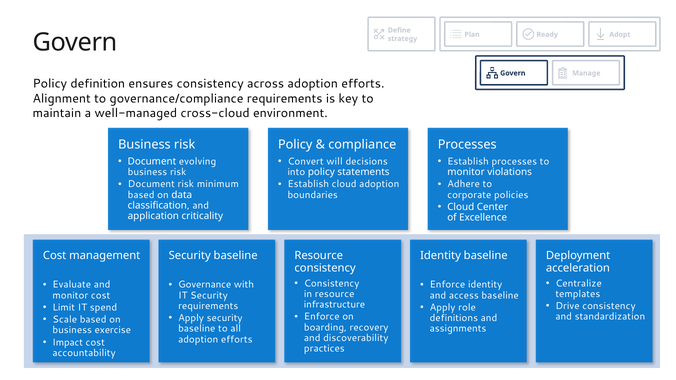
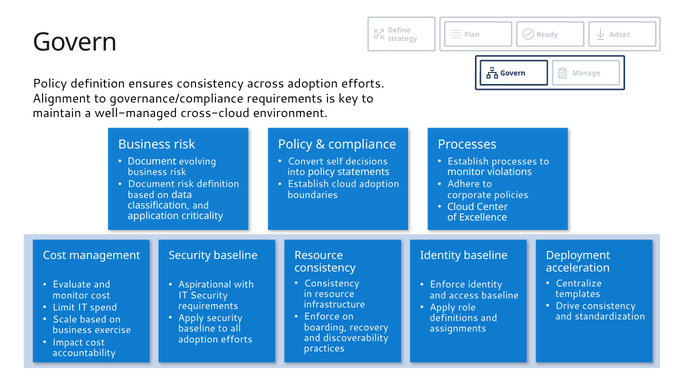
will: will -> self
risk minimum: minimum -> definition
Governance: Governance -> Aspirational
